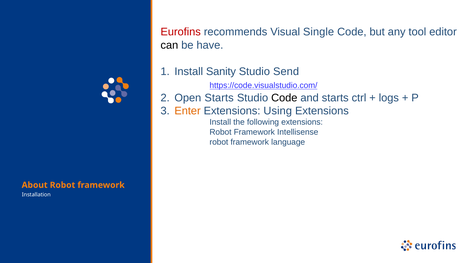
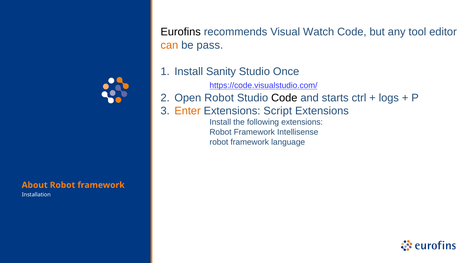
Eurofins colour: red -> black
Single: Single -> Watch
can colour: black -> orange
have: have -> pass
Send: Send -> Once
Open Starts: Starts -> Robot
Using: Using -> Script
